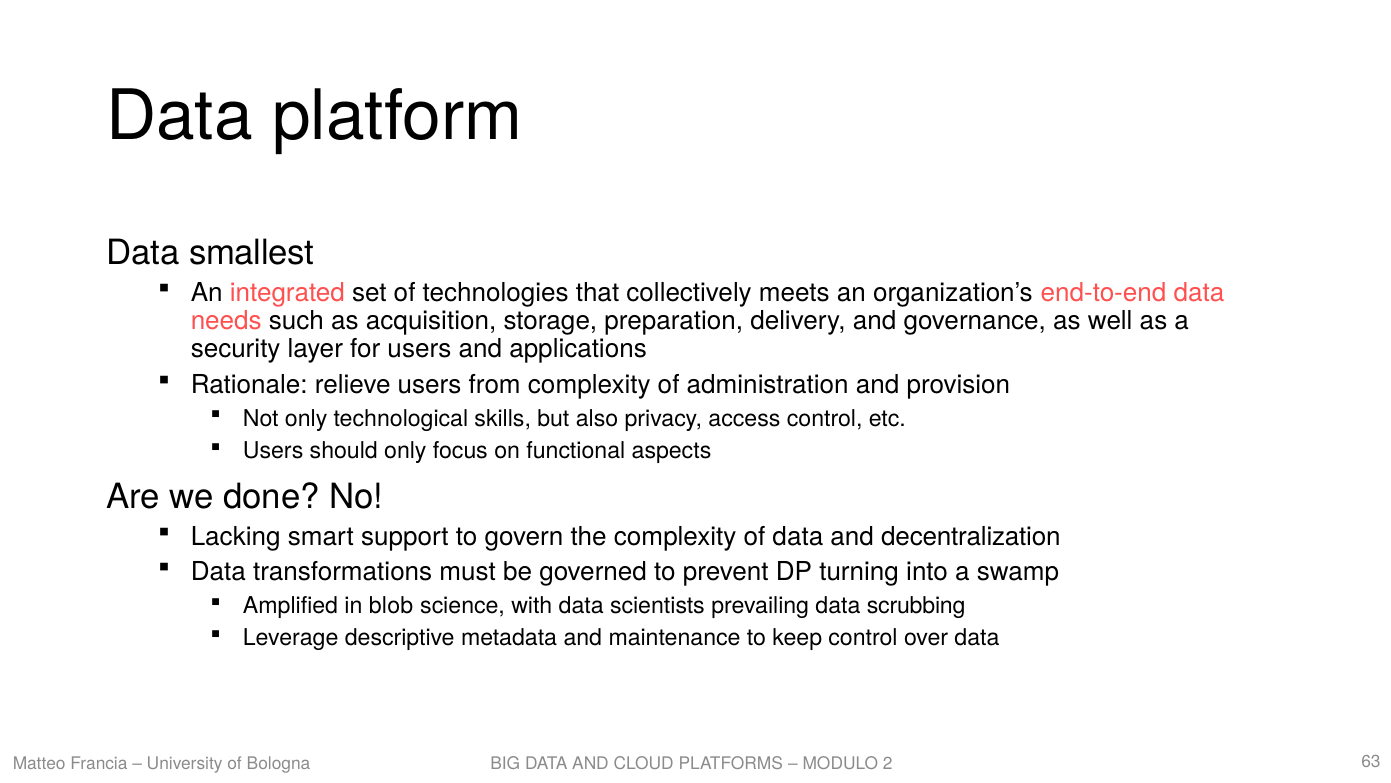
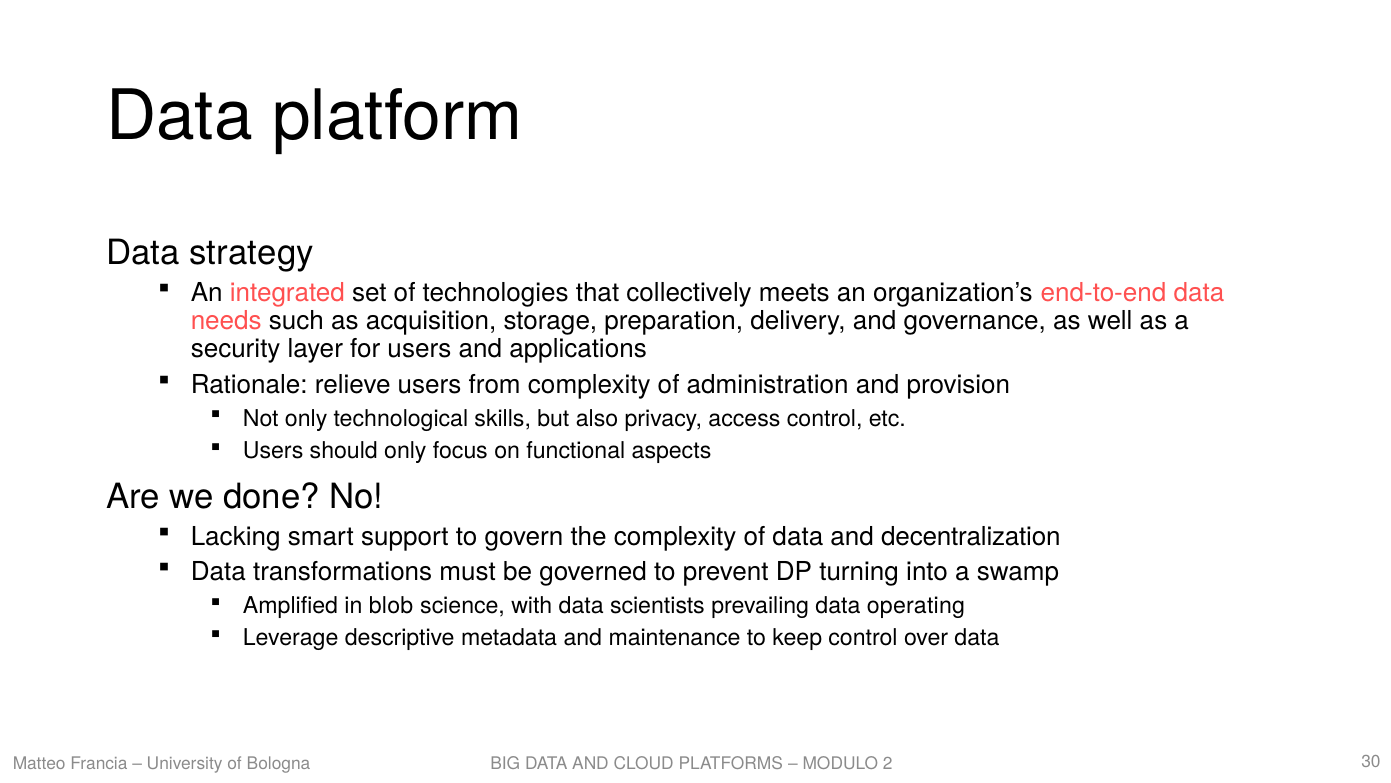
smallest: smallest -> strategy
scrubbing: scrubbing -> operating
63: 63 -> 30
